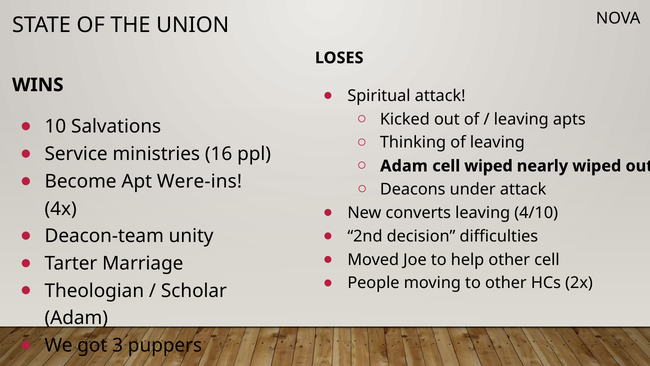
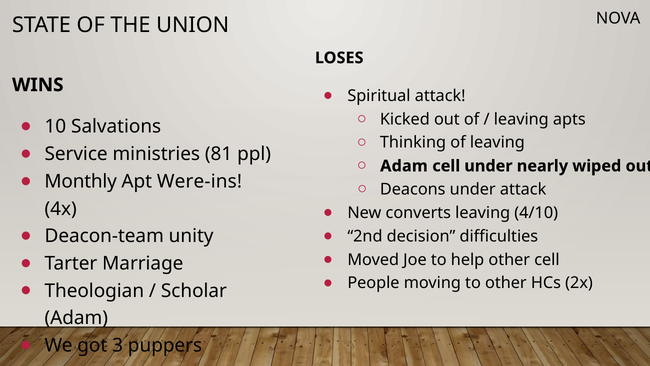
16: 16 -> 81
cell wiped: wiped -> under
Become: Become -> Monthly
